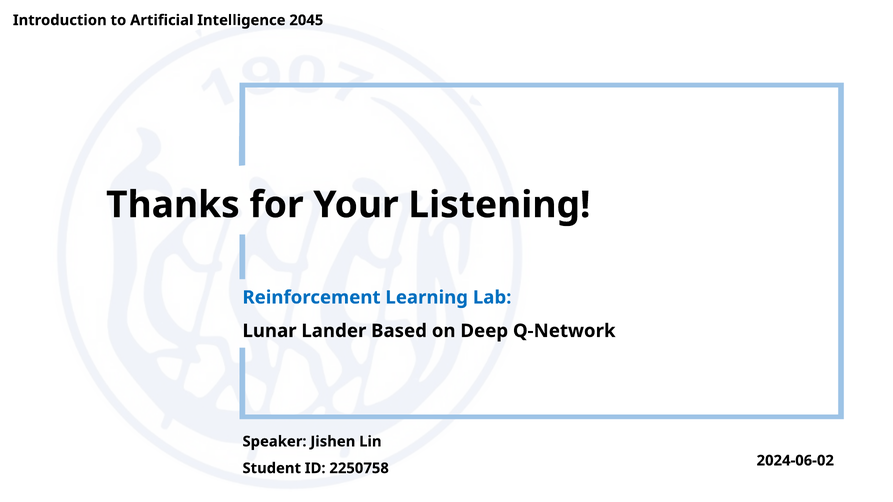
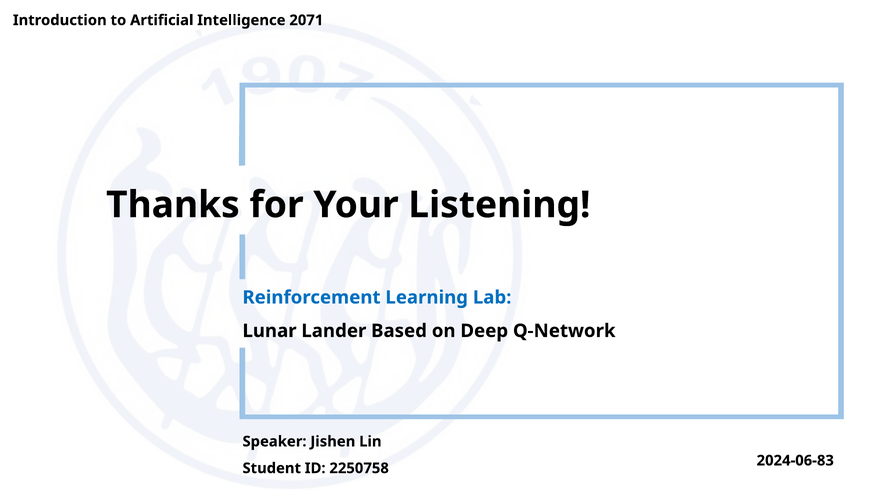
2045: 2045 -> 2071
2024-06-02: 2024-06-02 -> 2024-06-83
